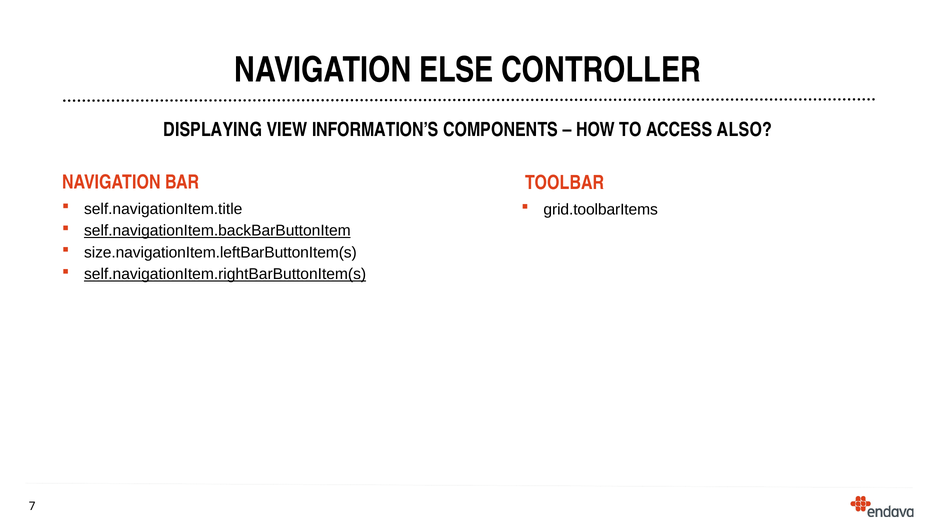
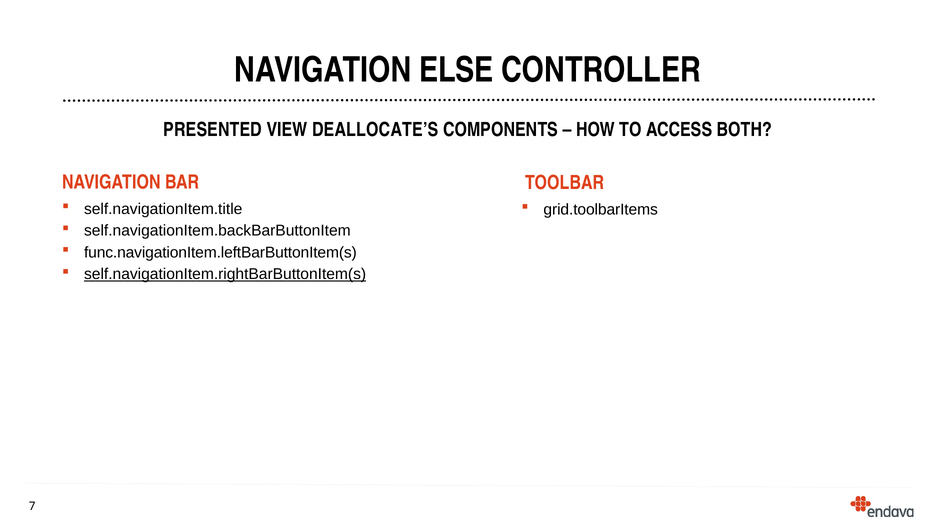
DISPLAYING: DISPLAYING -> PRESENTED
INFORMATION’S: INFORMATION’S -> DEALLOCATE’S
ALSO: ALSO -> BOTH
self.navigationItem.backBarButtonItem underline: present -> none
size.navigationItem.leftBarButtonItem(s: size.navigationItem.leftBarButtonItem(s -> func.navigationItem.leftBarButtonItem(s
